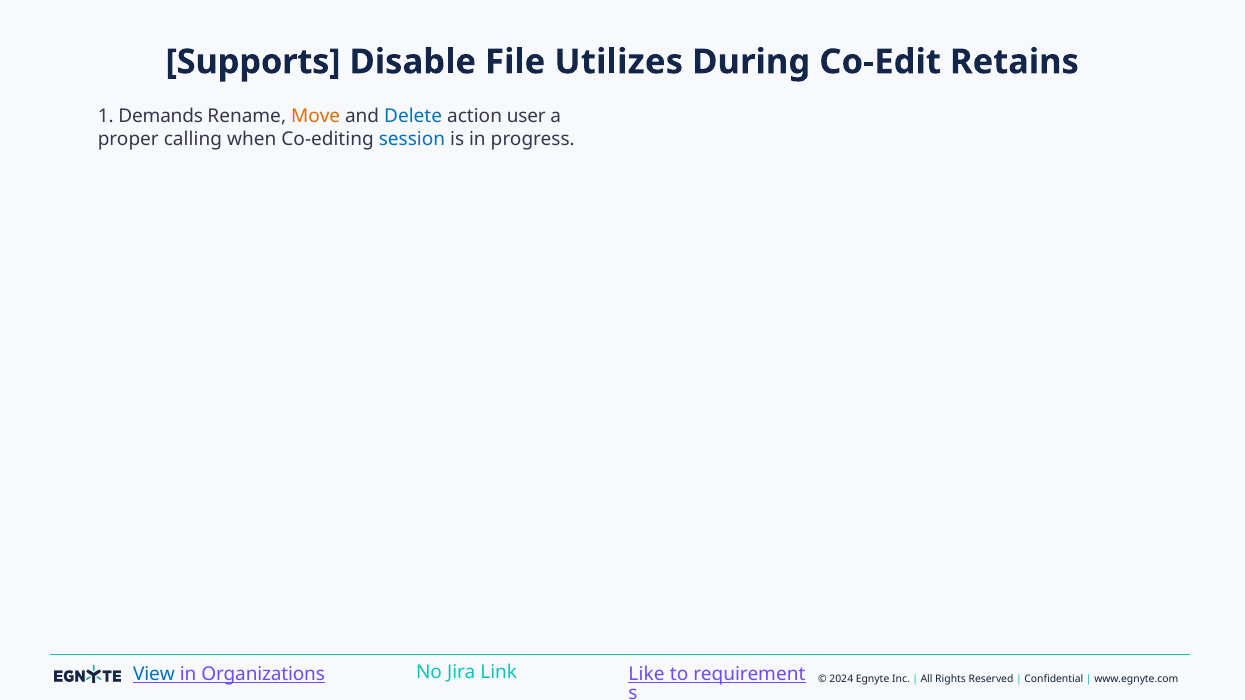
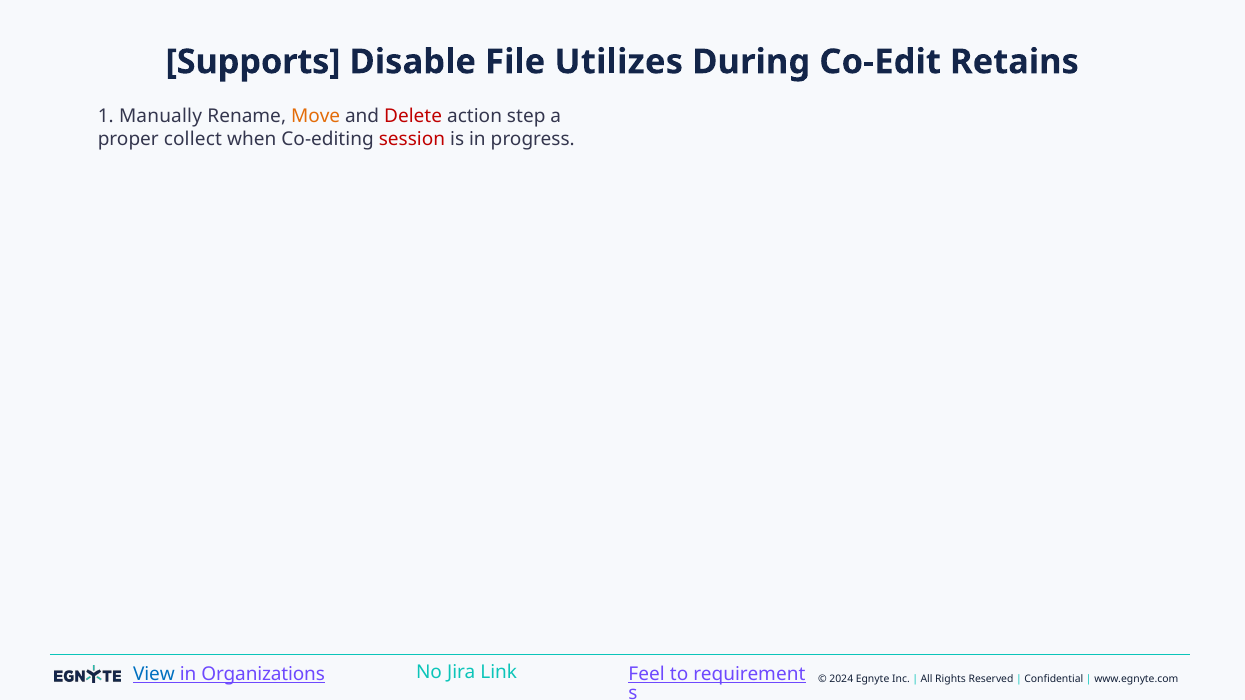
Demands: Demands -> Manually
Delete colour: blue -> red
user: user -> step
calling: calling -> collect
session colour: blue -> red
Like: Like -> Feel
